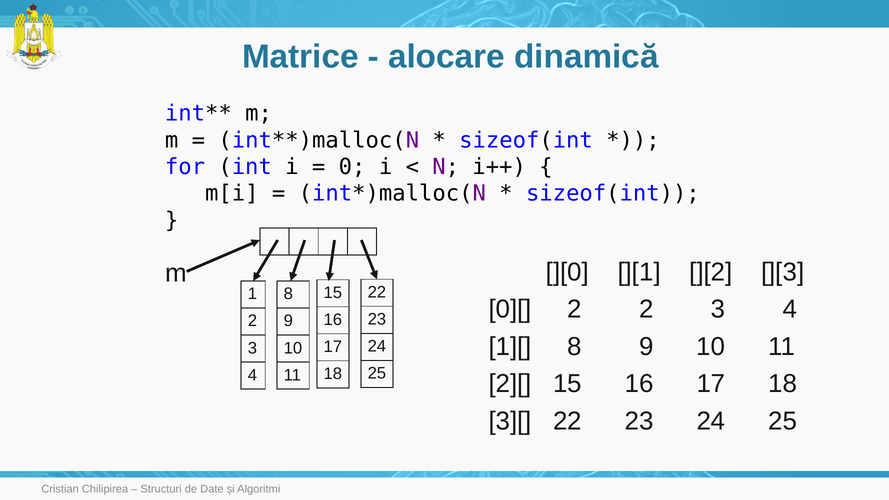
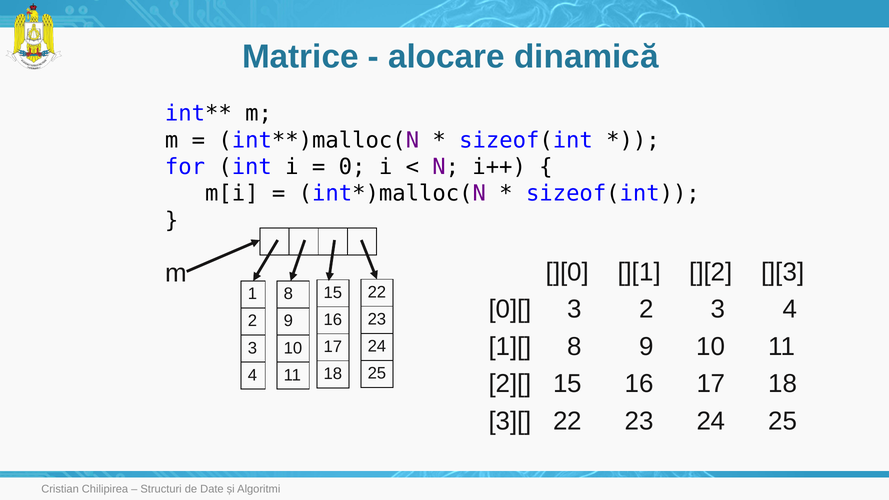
0][ 2: 2 -> 3
